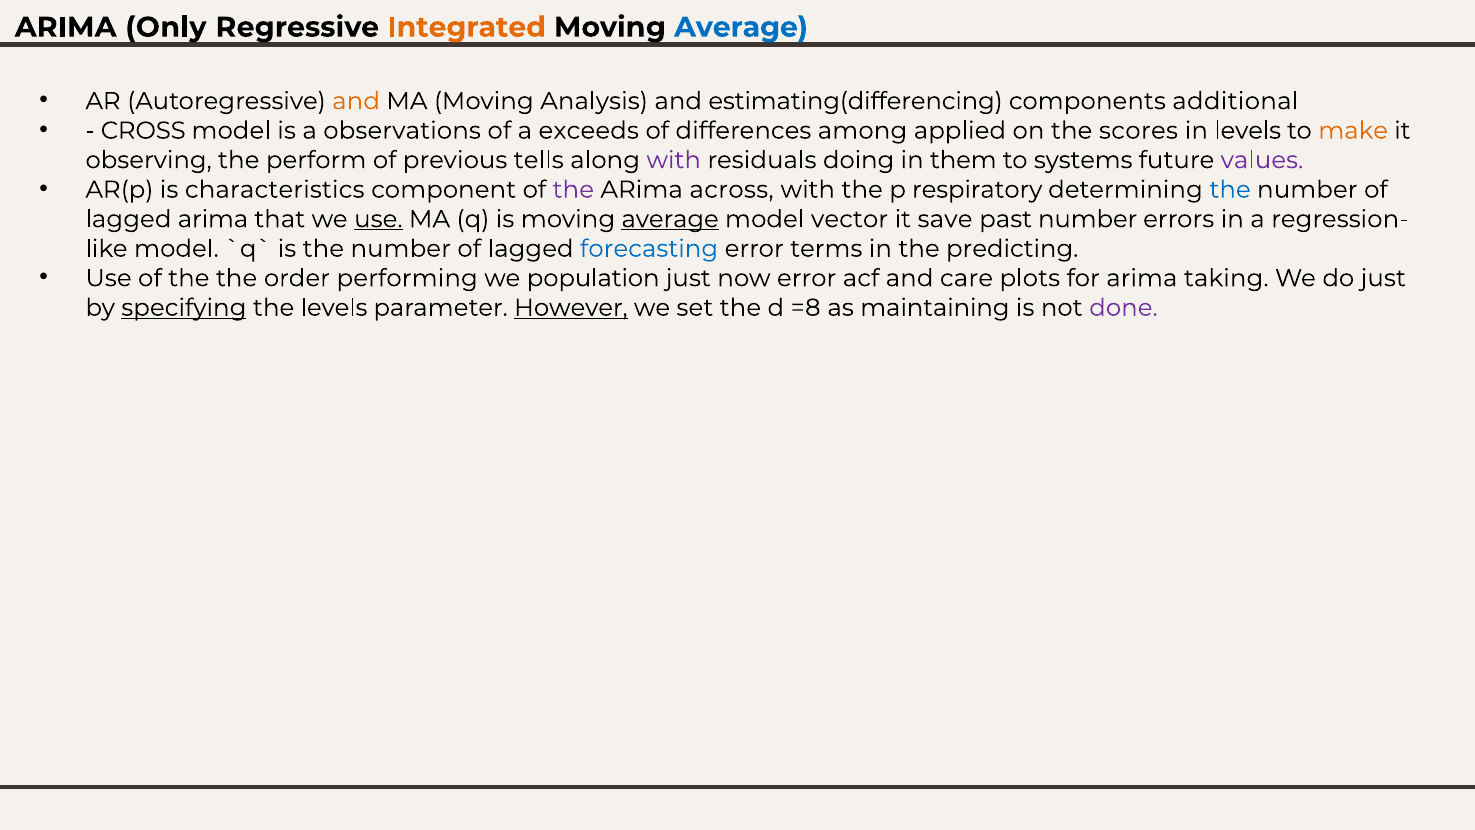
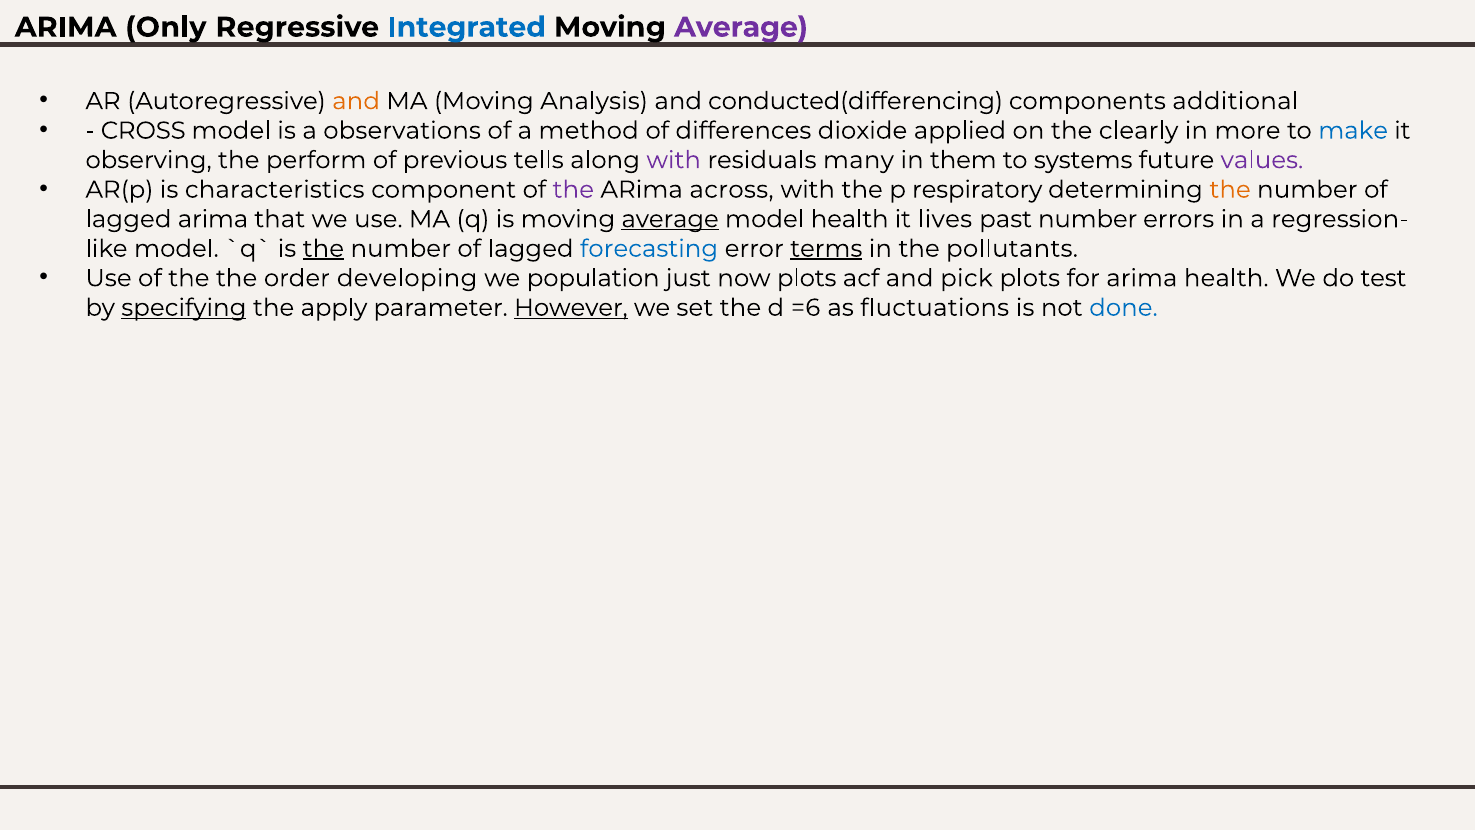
Integrated colour: orange -> blue
Average at (741, 27) colour: blue -> purple
estimating(differencing: estimating(differencing -> conducted(differencing
exceeds: exceeds -> method
among: among -> dioxide
scores: scores -> clearly
in levels: levels -> more
make colour: orange -> blue
doing: doing -> many
the at (1230, 190) colour: blue -> orange
use at (378, 219) underline: present -> none
model vector: vector -> health
save: save -> lives
the at (323, 249) underline: none -> present
terms underline: none -> present
predicting: predicting -> pollutants
performing: performing -> developing
now error: error -> plots
care: care -> pick
arima taking: taking -> health
do just: just -> test
the levels: levels -> apply
=8: =8 -> =6
maintaining: maintaining -> fluctuations
done colour: purple -> blue
